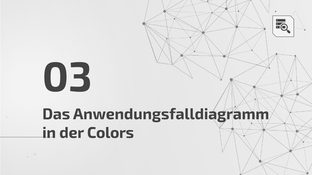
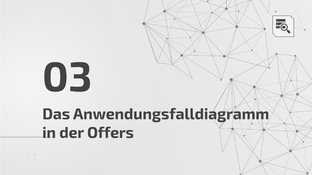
Colors: Colors -> Offers
